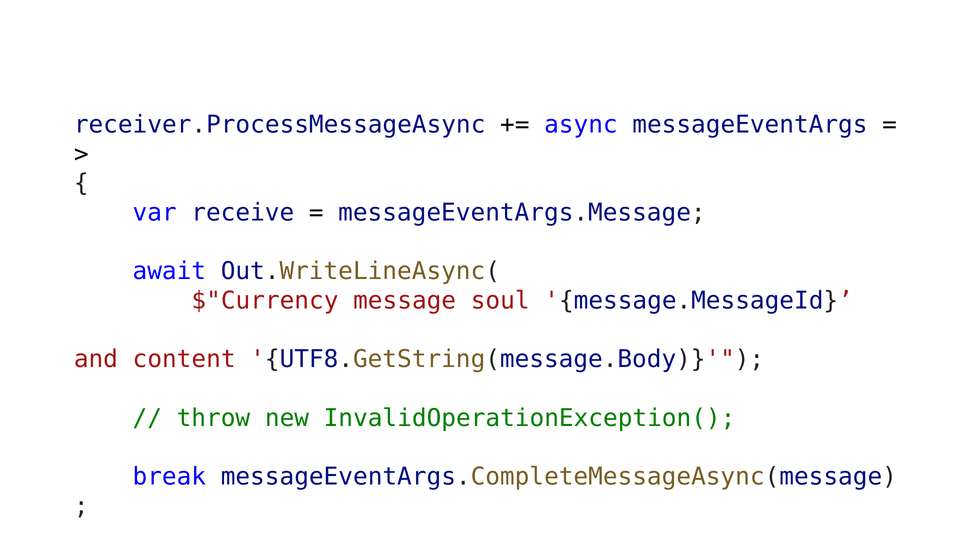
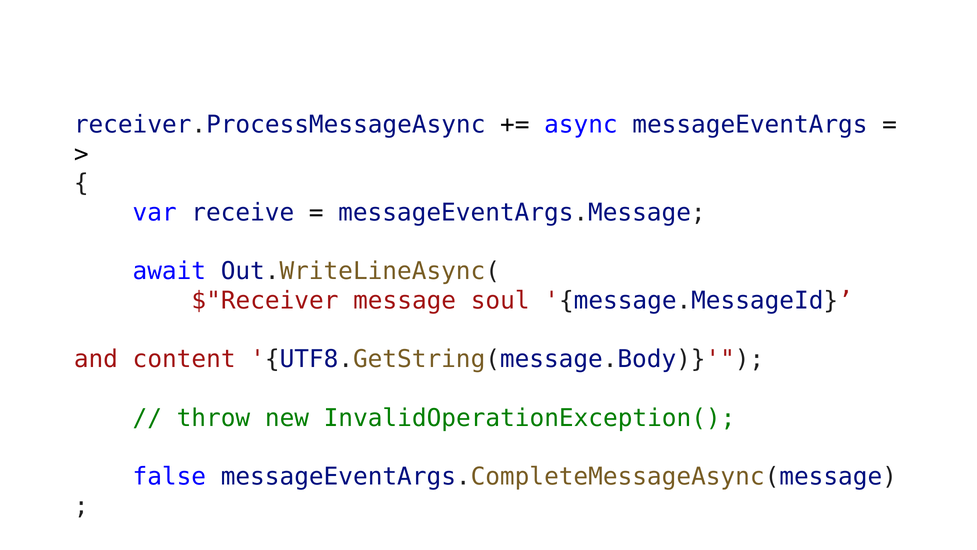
$"Currency: $"Currency -> $"Receiver
break: break -> false
